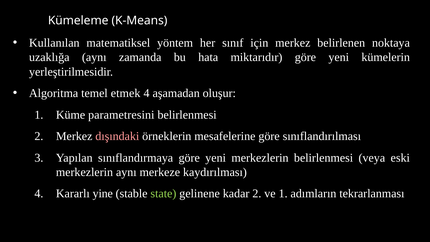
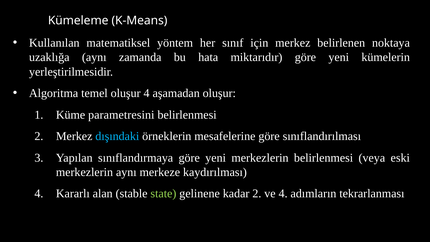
temel etmek: etmek -> oluşur
dışındaki colour: pink -> light blue
yine: yine -> alan
ve 1: 1 -> 4
